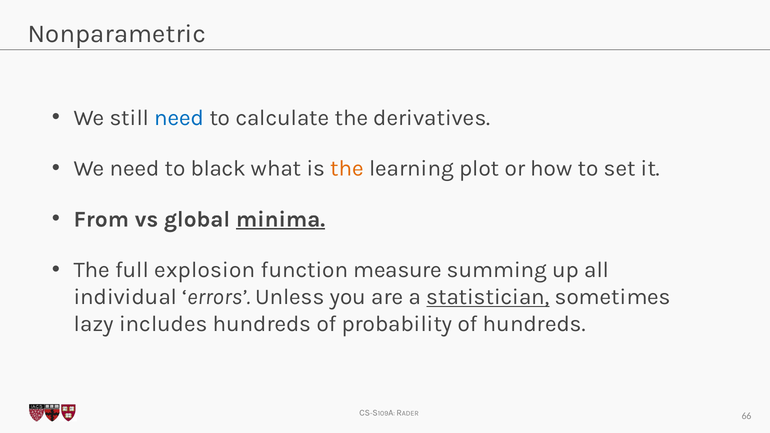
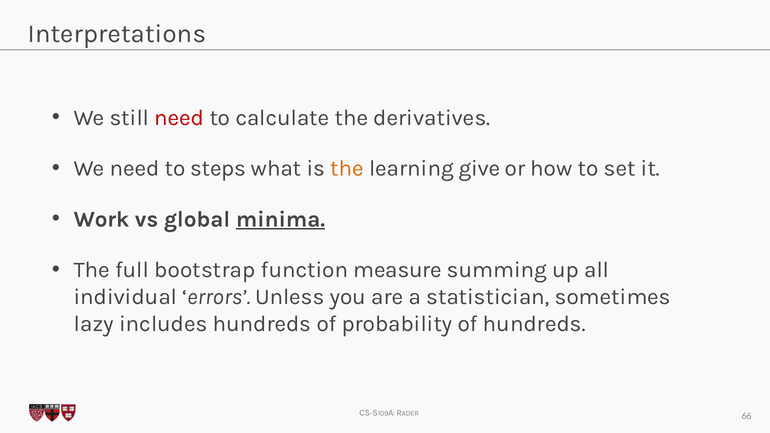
Nonparametric: Nonparametric -> Interpretations
need at (179, 118) colour: blue -> red
black: black -> steps
plot: plot -> give
From: From -> Work
explosion: explosion -> bootstrap
statistician underline: present -> none
